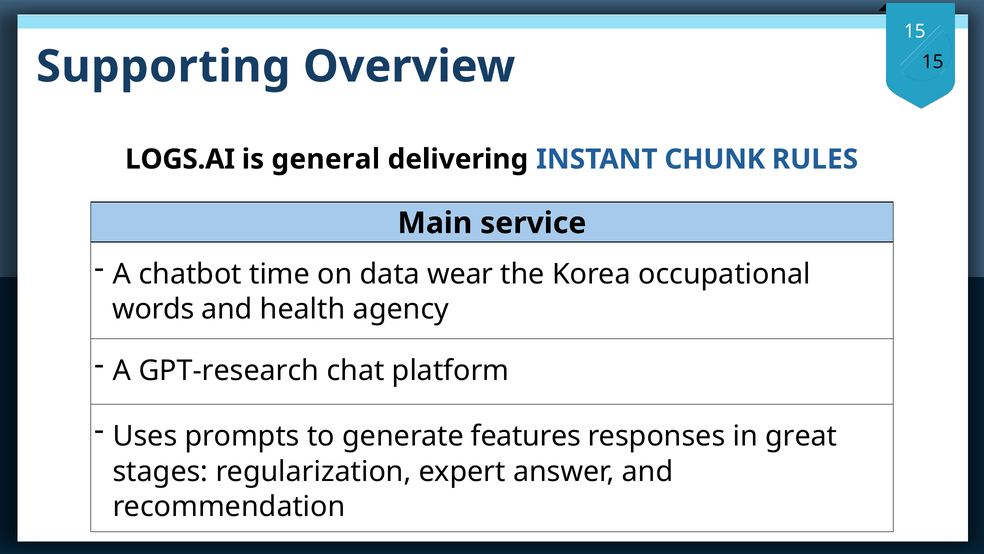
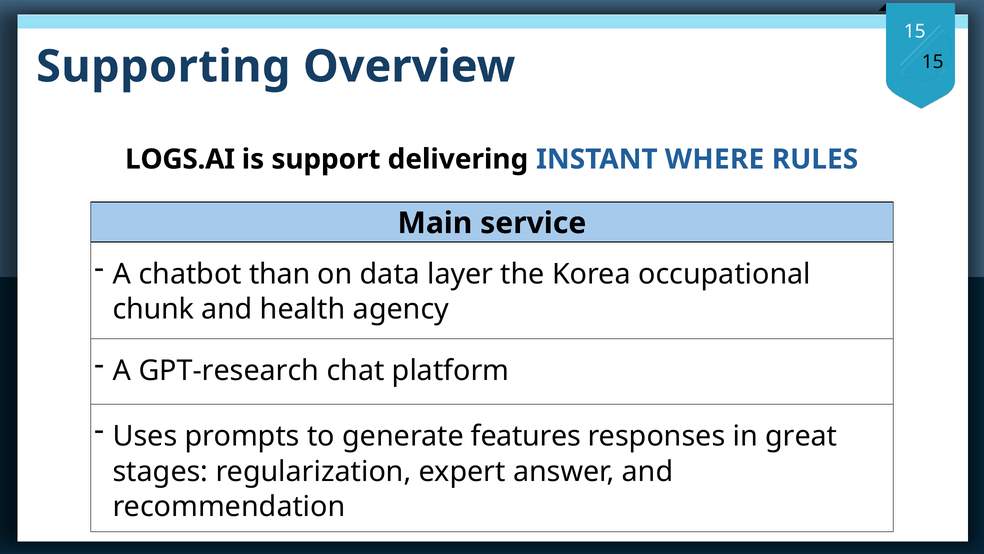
general: general -> support
CHUNK: CHUNK -> WHERE
time: time -> than
wear: wear -> layer
words: words -> chunk
